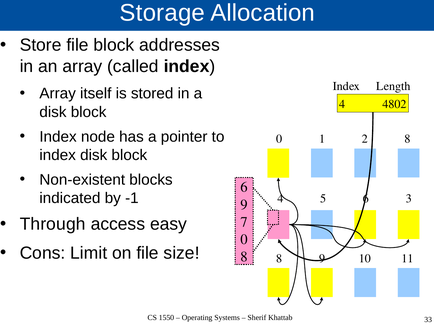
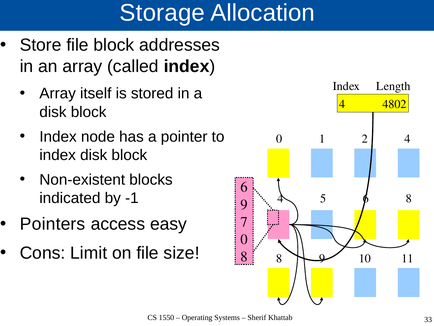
2 8: 8 -> 4
6 3: 3 -> 8
Through: Through -> Pointers
